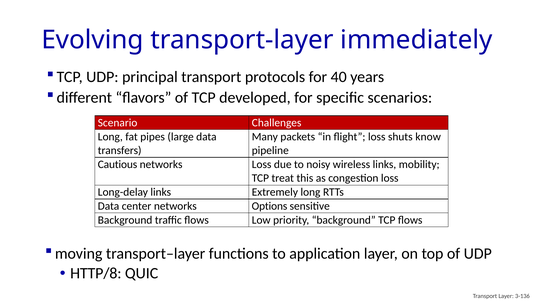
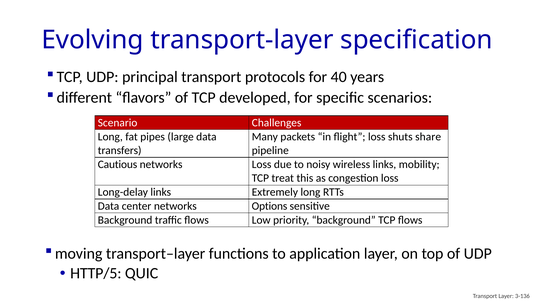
immediately: immediately -> specification
know: know -> share
HTTP/8: HTTP/8 -> HTTP/5
